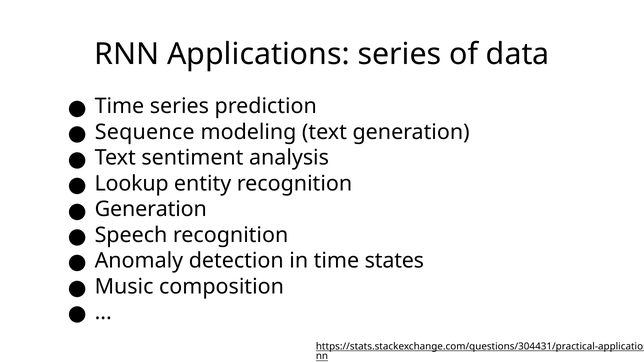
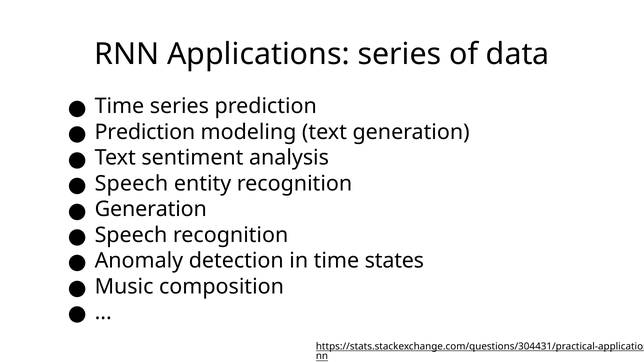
Sequence at (145, 132): Sequence -> Prediction
Lookup at (132, 184): Lookup -> Speech
